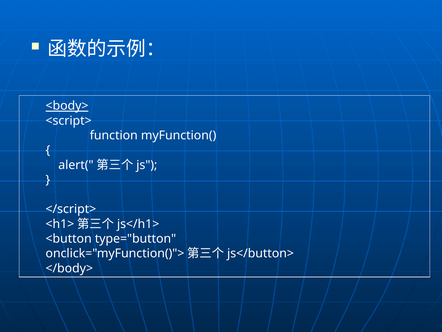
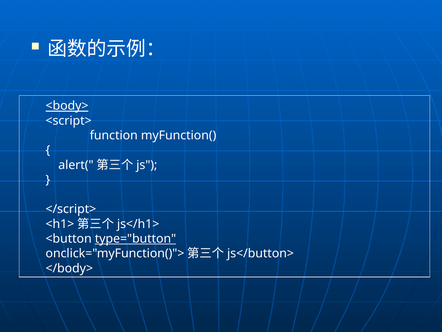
type="button underline: none -> present
